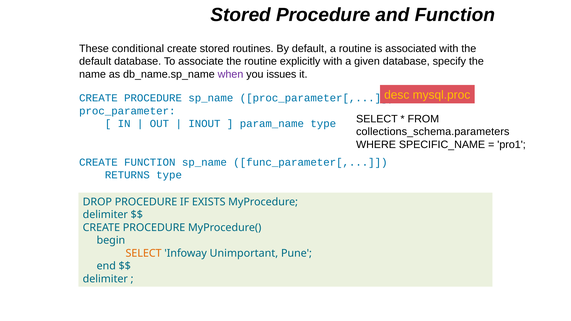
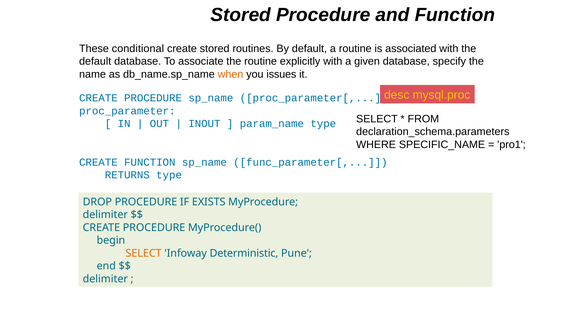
when colour: purple -> orange
collections_schema.parameters: collections_schema.parameters -> declaration_schema.parameters
Unimportant: Unimportant -> Deterministic
